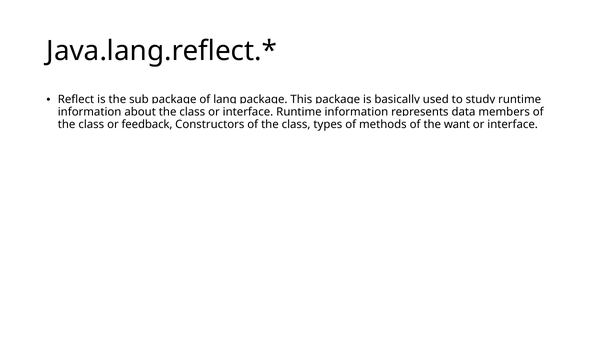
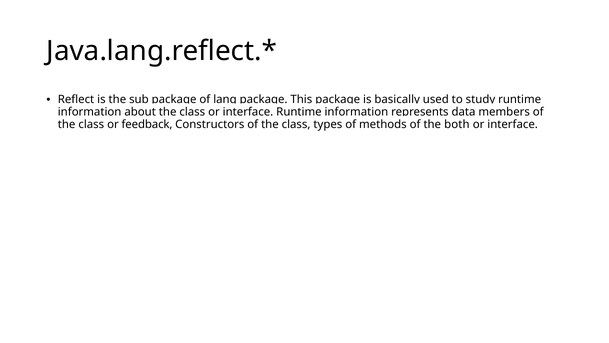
want: want -> both
